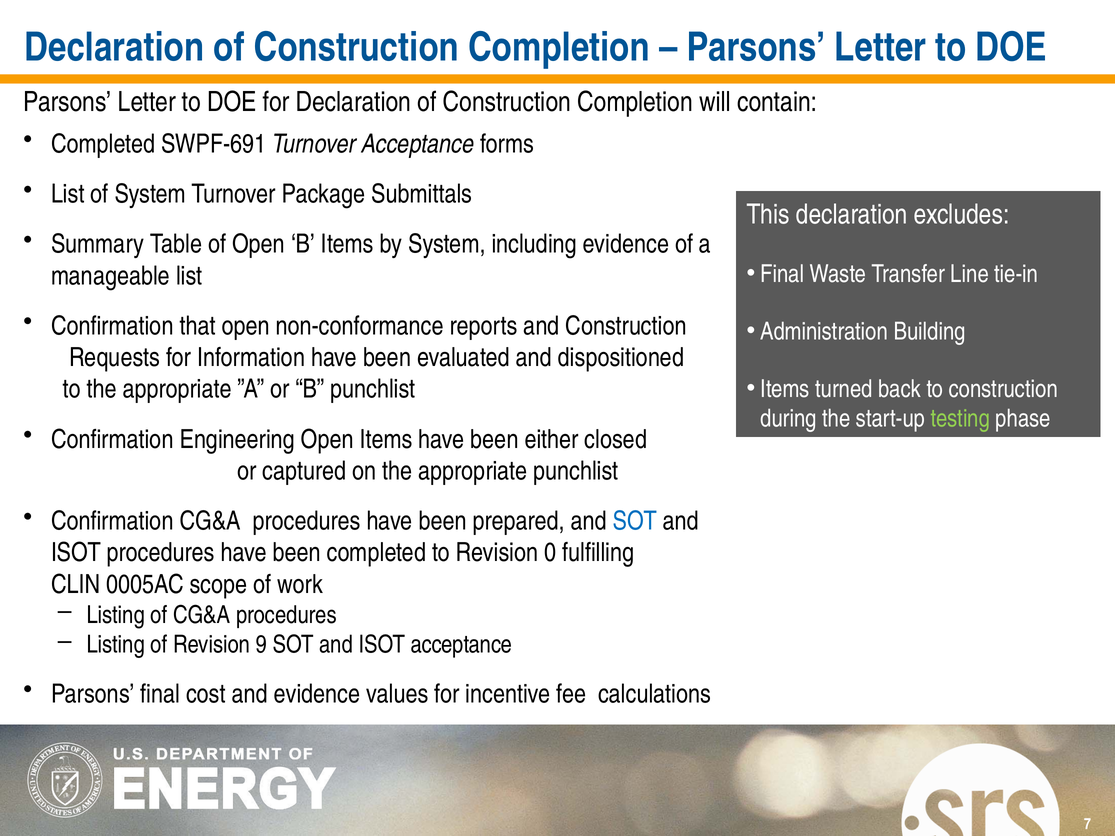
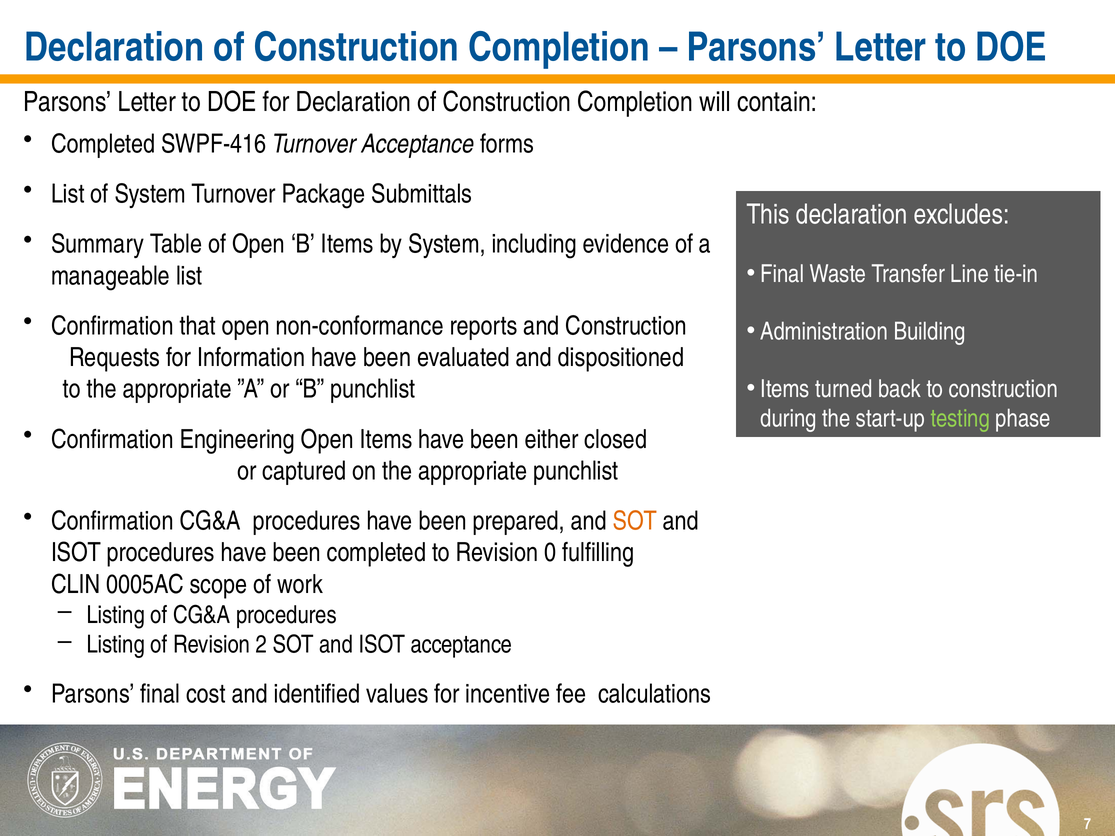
SWPF-691: SWPF-691 -> SWPF-416
SOT at (635, 521) colour: blue -> orange
9: 9 -> 2
and evidence: evidence -> identified
